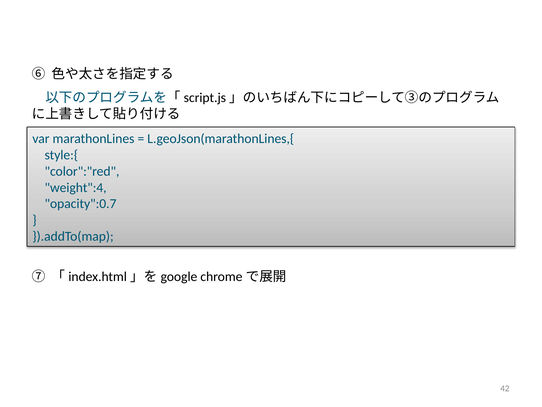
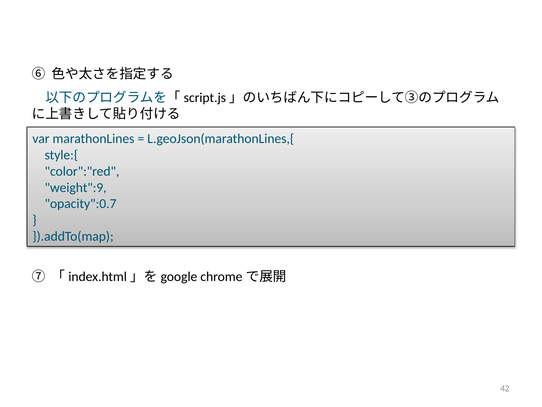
weight":4: weight":4 -> weight":9
